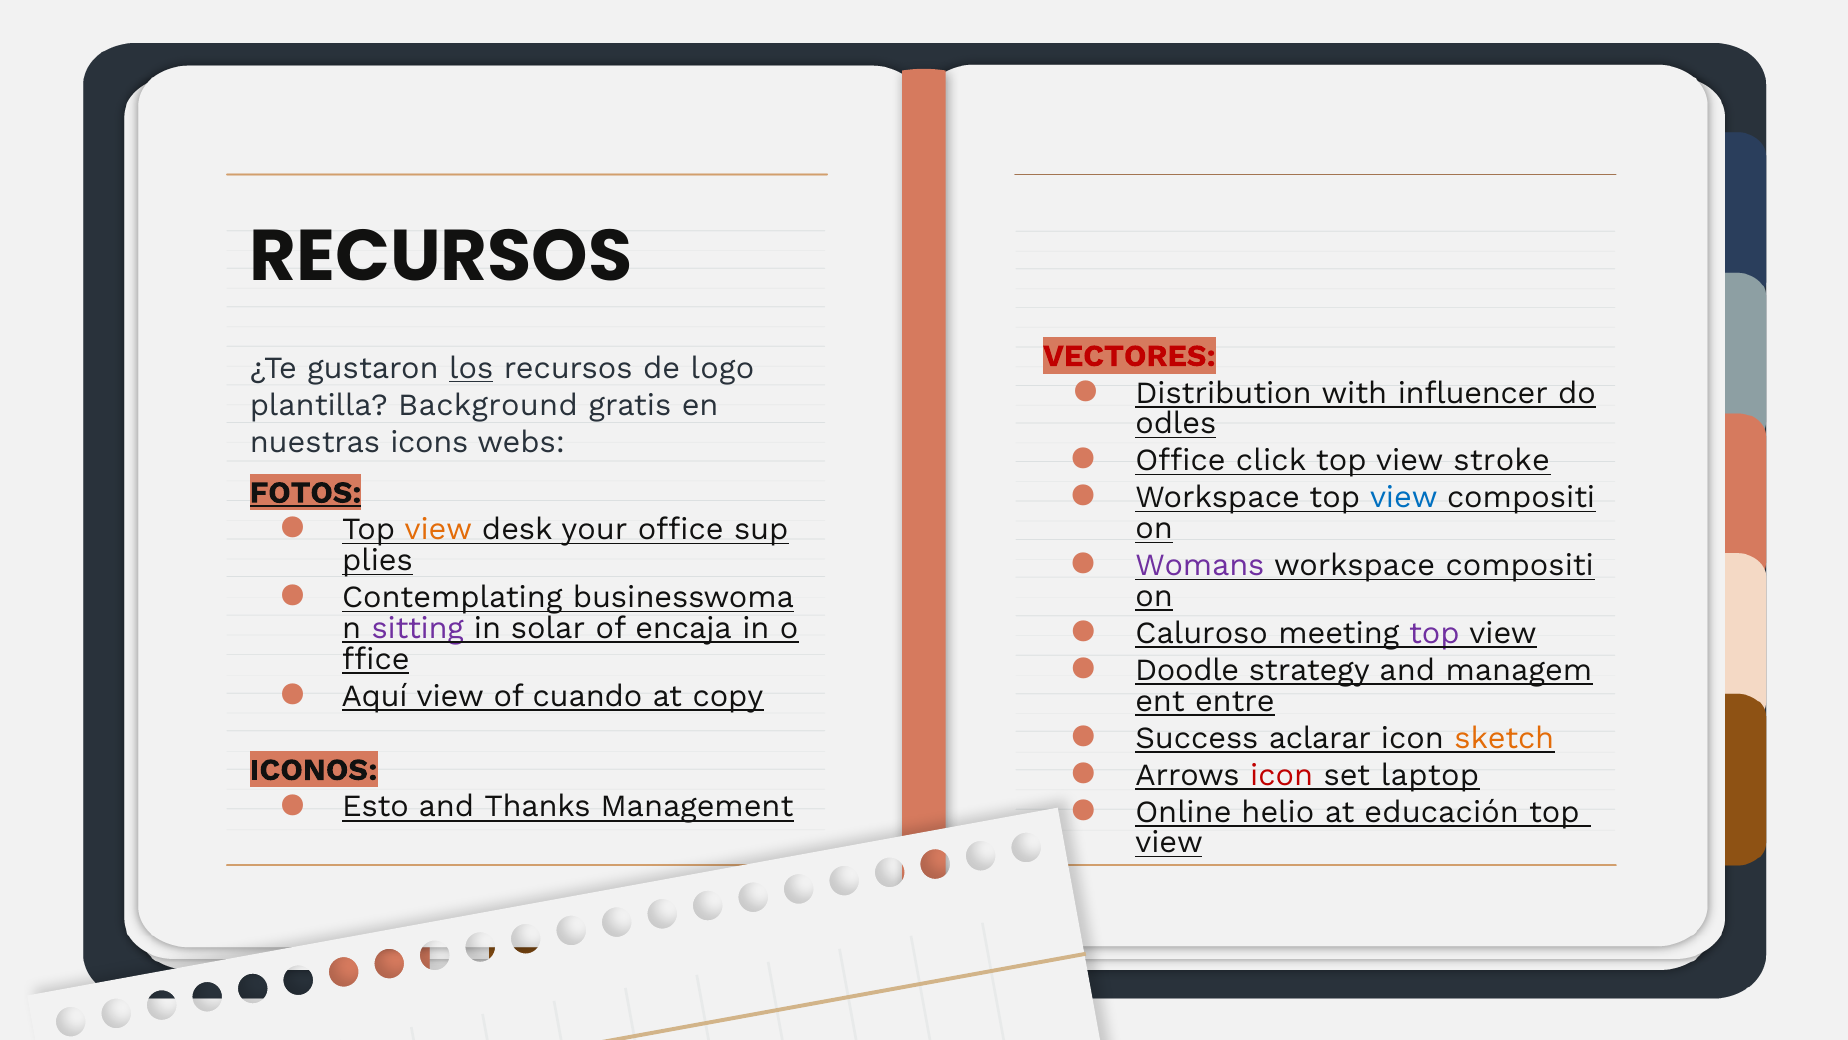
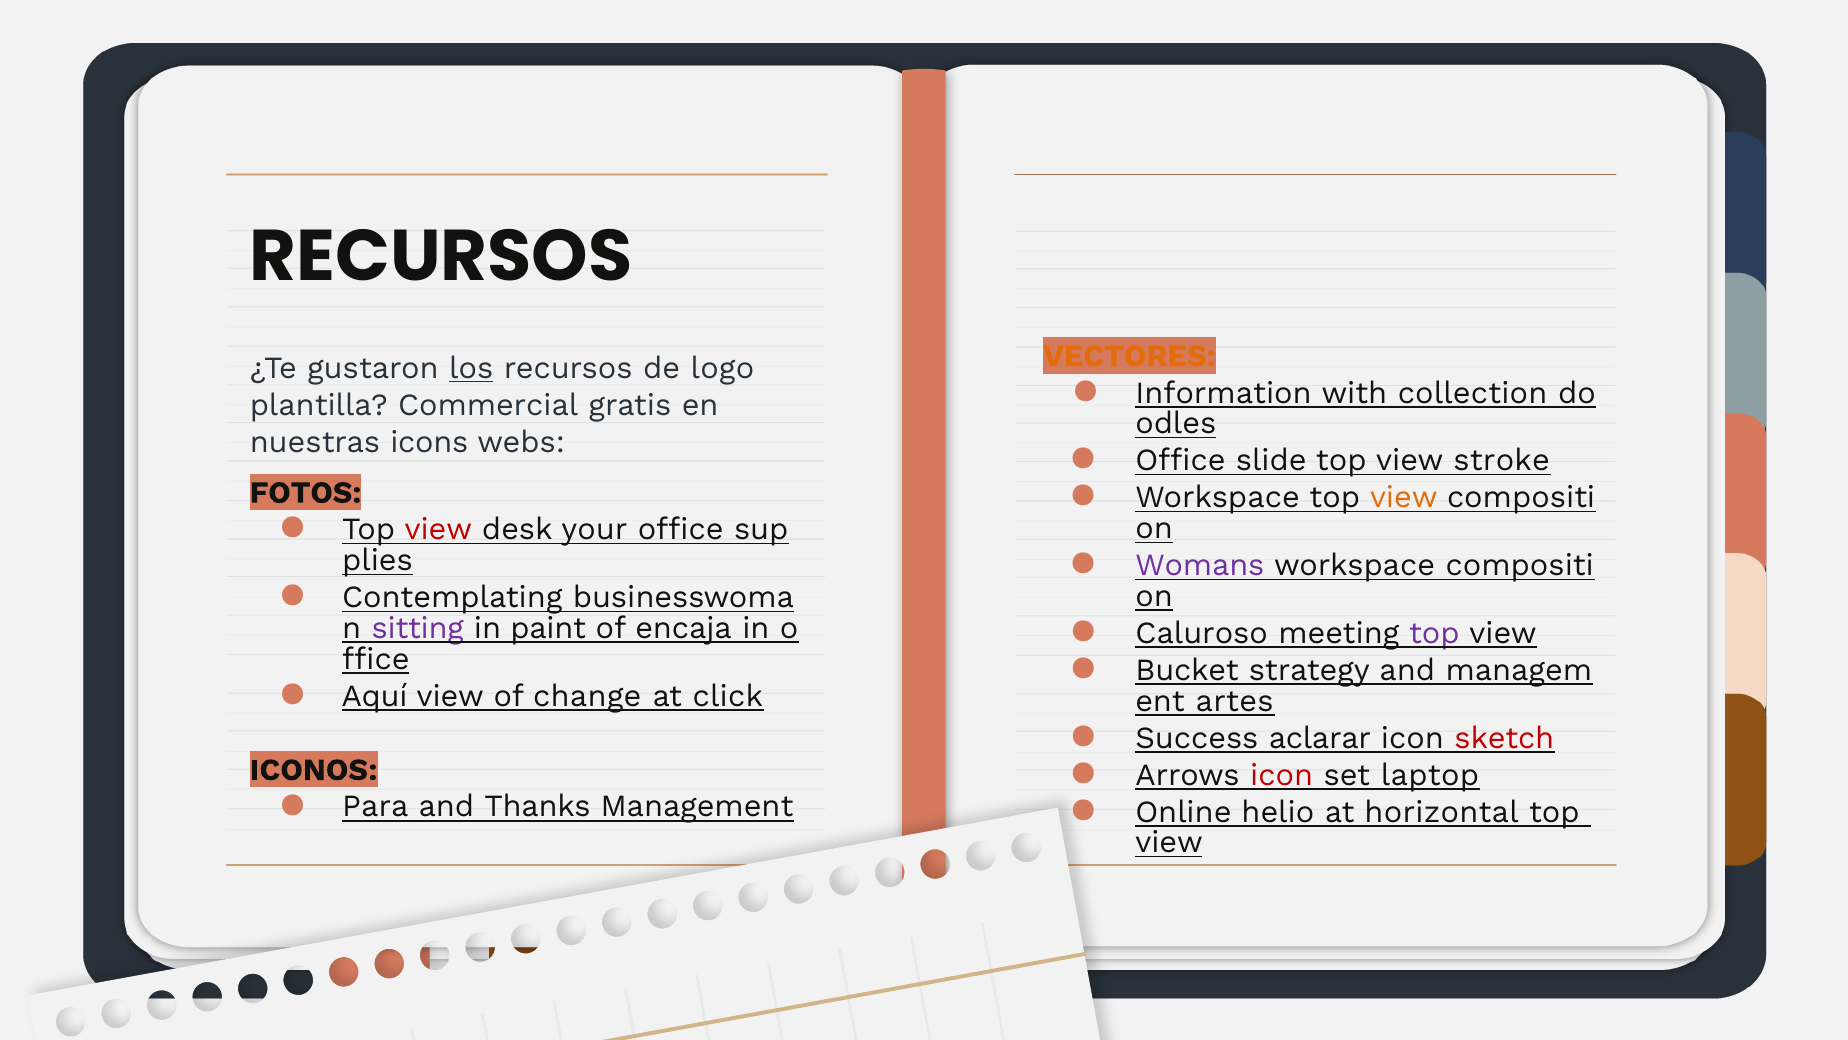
VECTORES colour: red -> orange
Distribution: Distribution -> Information
influencer: influencer -> collection
Background: Background -> Commercial
click: click -> slide
FOTOS underline: present -> none
view at (1404, 497) colour: blue -> orange
view at (438, 529) colour: orange -> red
solar: solar -> paint
Doodle: Doodle -> Bucket
cuando: cuando -> change
copy: copy -> click
entre: entre -> artes
sketch colour: orange -> red
Esto: Esto -> Para
educación: educación -> horizontal
